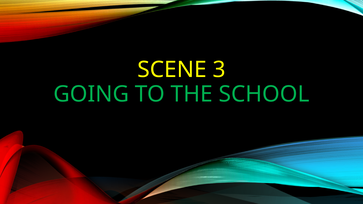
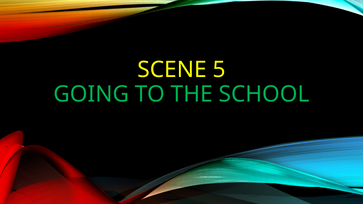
3: 3 -> 5
